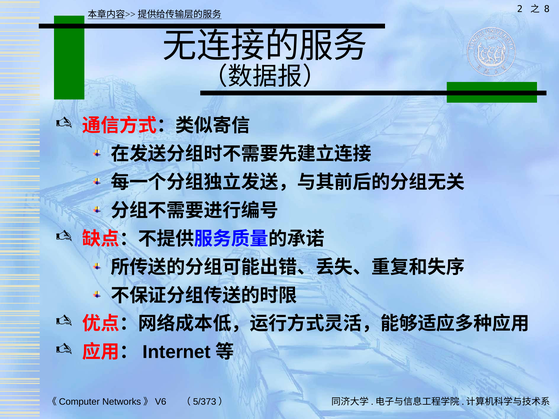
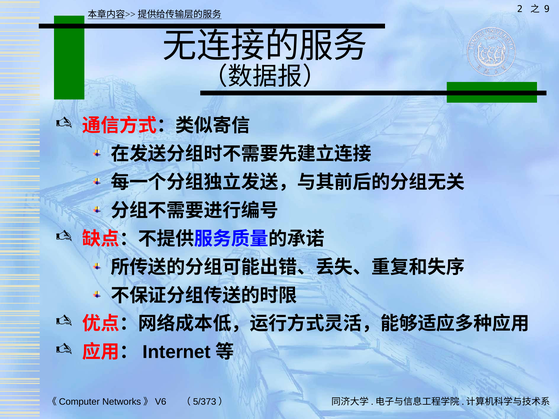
8: 8 -> 9
